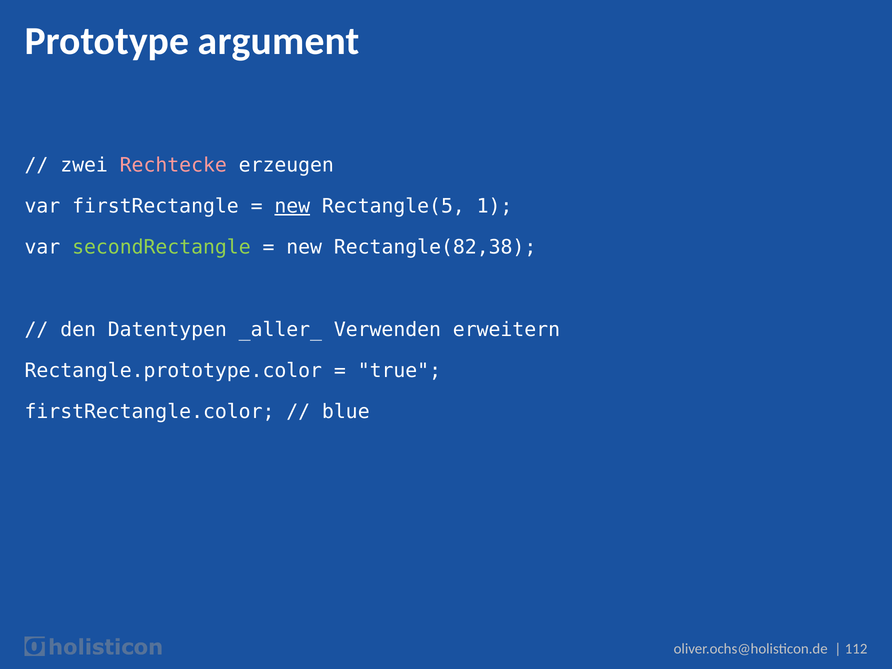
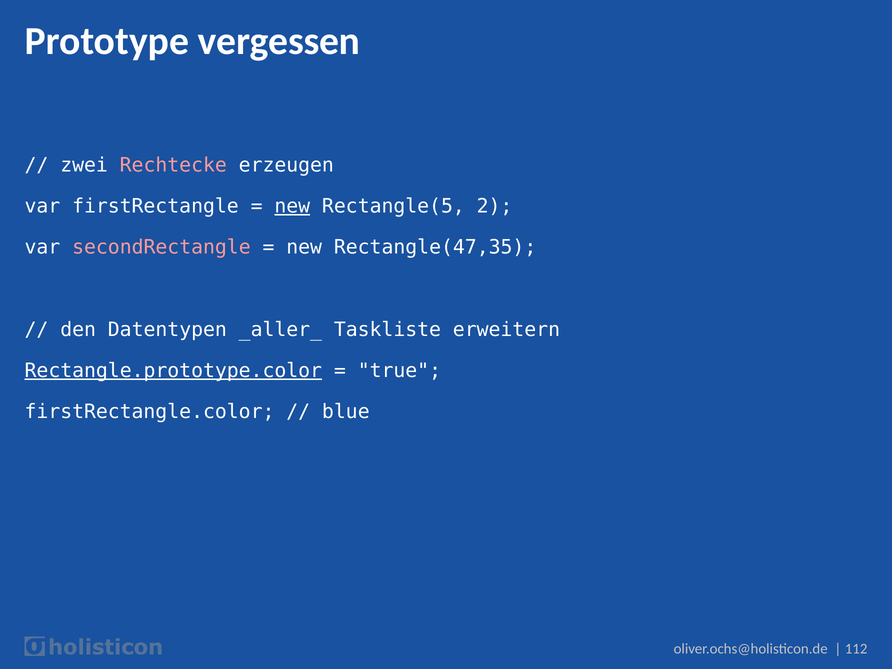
argument: argument -> vergessen
1: 1 -> 2
secondRectangle colour: light green -> pink
Rectangle(82,38: Rectangle(82,38 -> Rectangle(47,35
Verwenden: Verwenden -> Taskliste
Rectangle.prototype.color underline: none -> present
